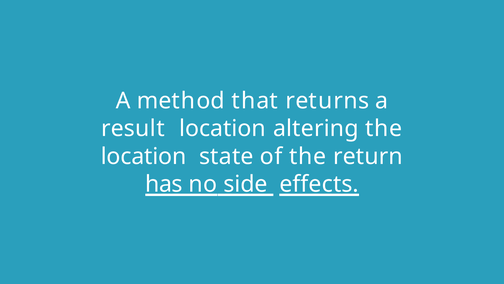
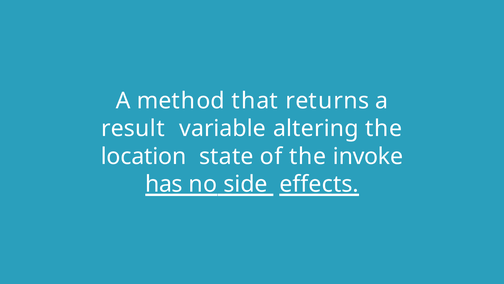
result location: location -> variable
return: return -> invoke
